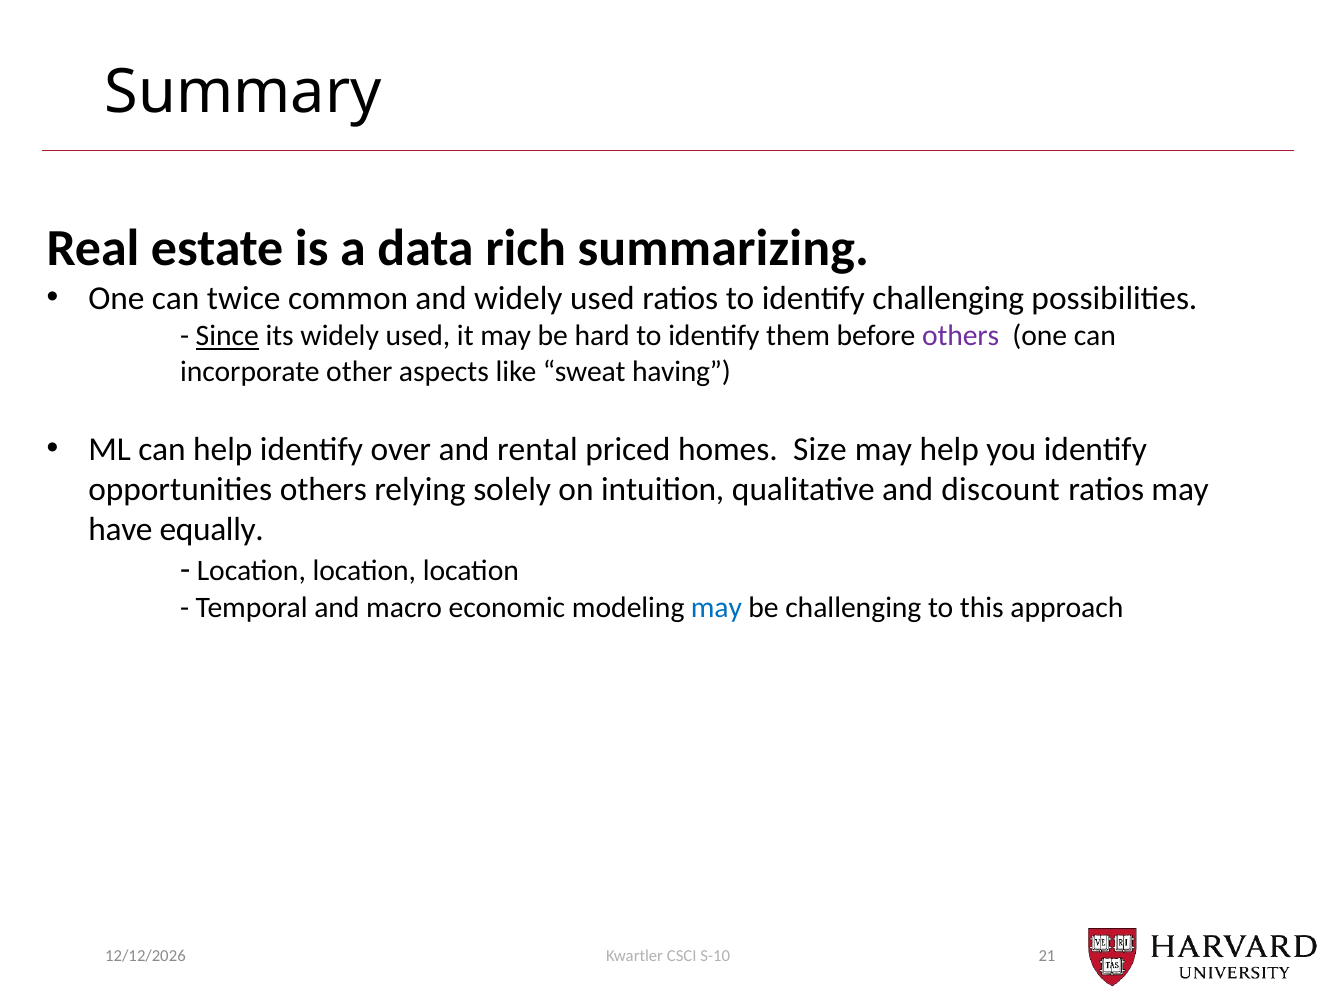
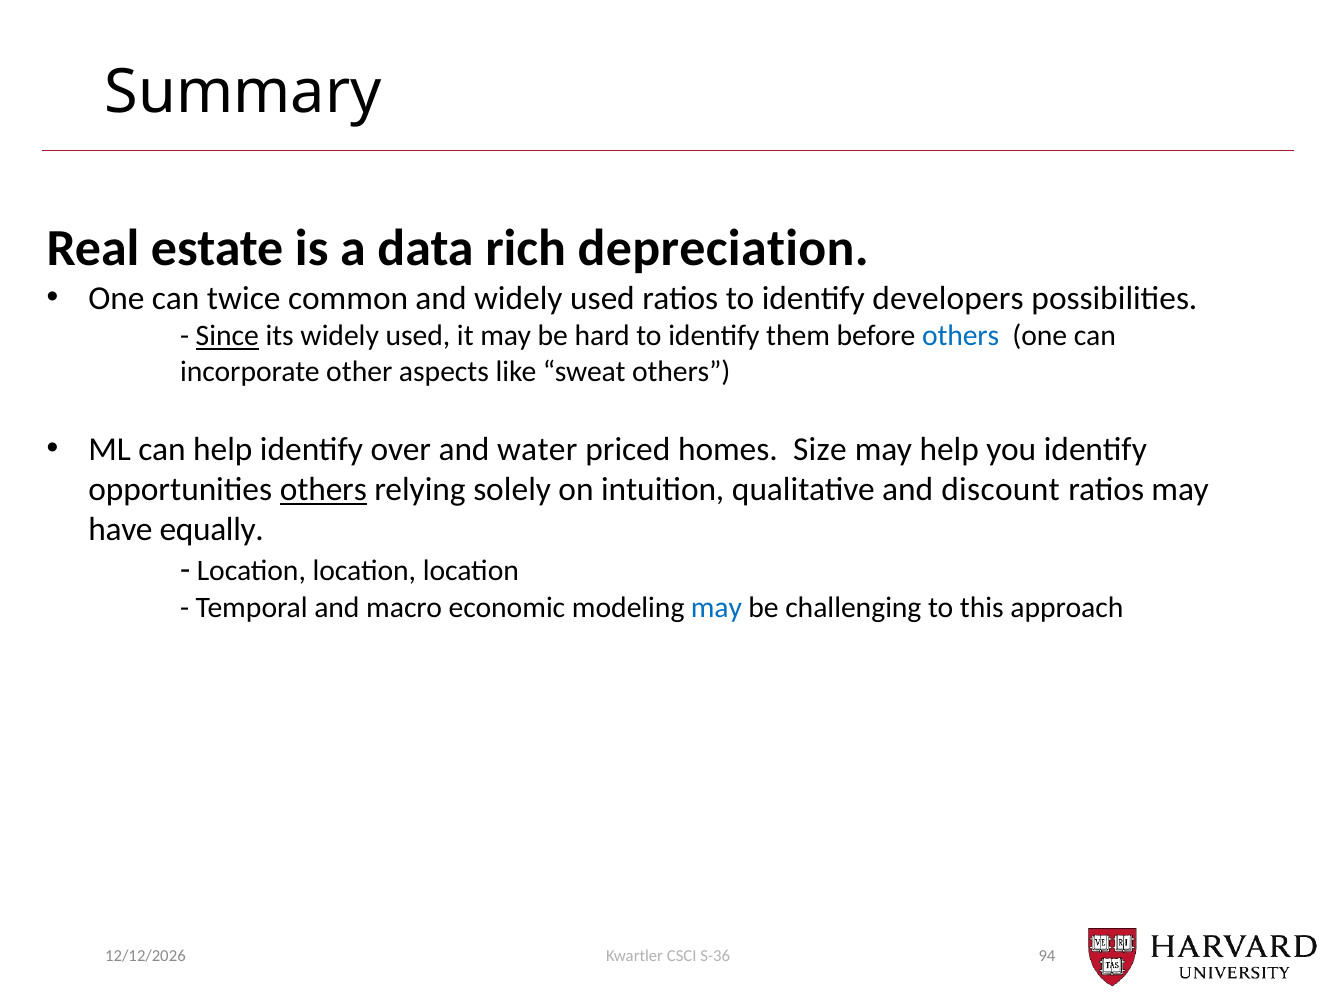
summarizing: summarizing -> depreciation
identify challenging: challenging -> developers
others at (961, 336) colour: purple -> blue
sweat having: having -> others
rental: rental -> water
others at (323, 490) underline: none -> present
S-10: S-10 -> S-36
21: 21 -> 94
